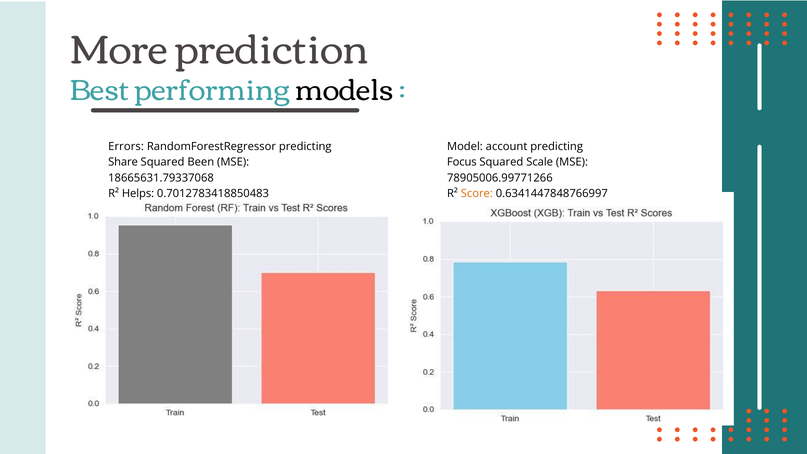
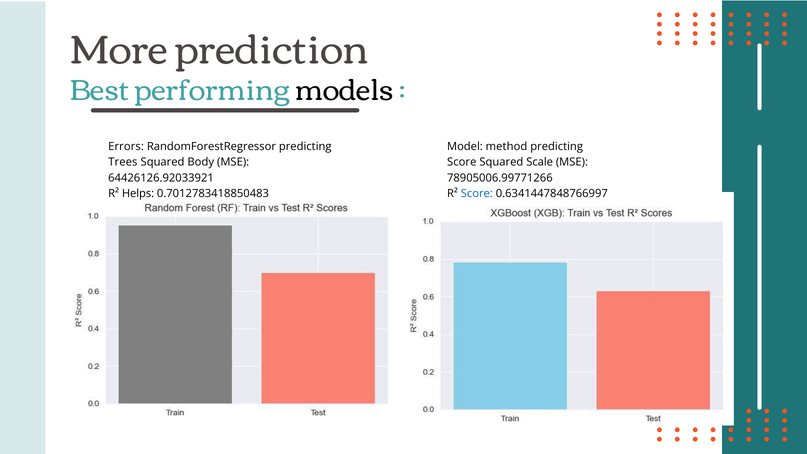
account: account -> method
Share: Share -> Trees
Been: Been -> Body
Focus at (462, 162): Focus -> Score
18665631.79337068: 18665631.79337068 -> 64426126.92033921
Score at (477, 194) colour: orange -> blue
